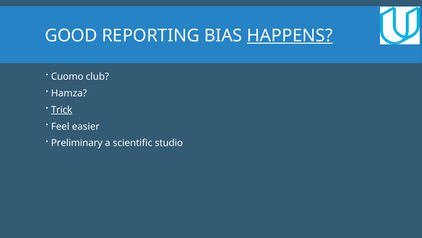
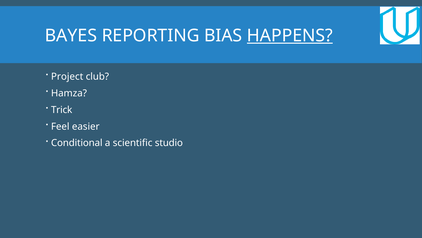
GOOD: GOOD -> BAYES
Cuomo: Cuomo -> Project
Trick underline: present -> none
Preliminary: Preliminary -> Conditional
